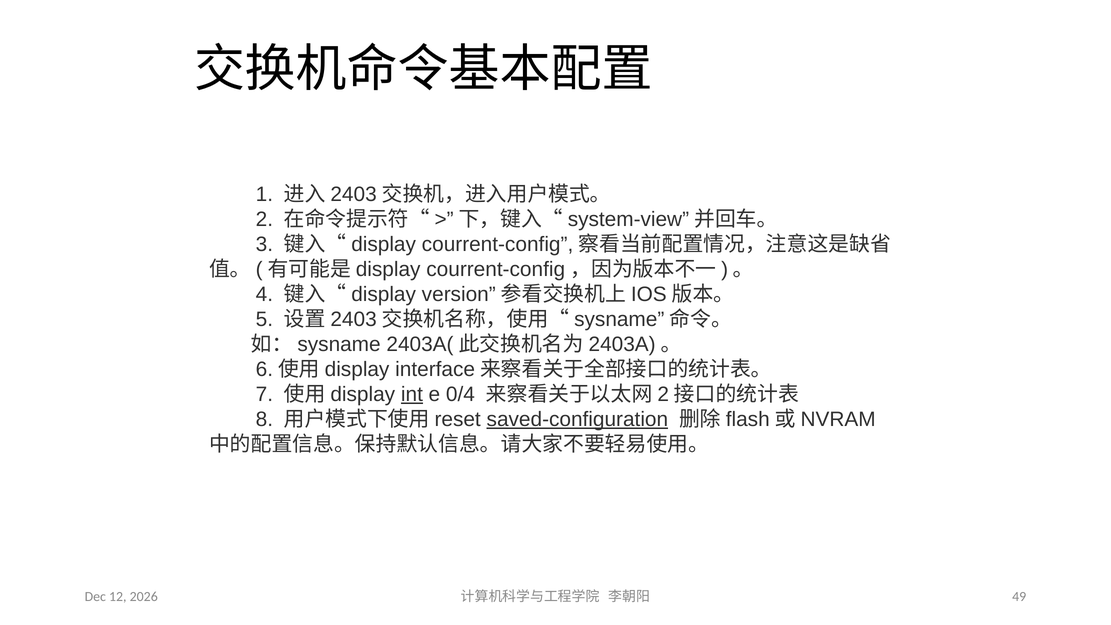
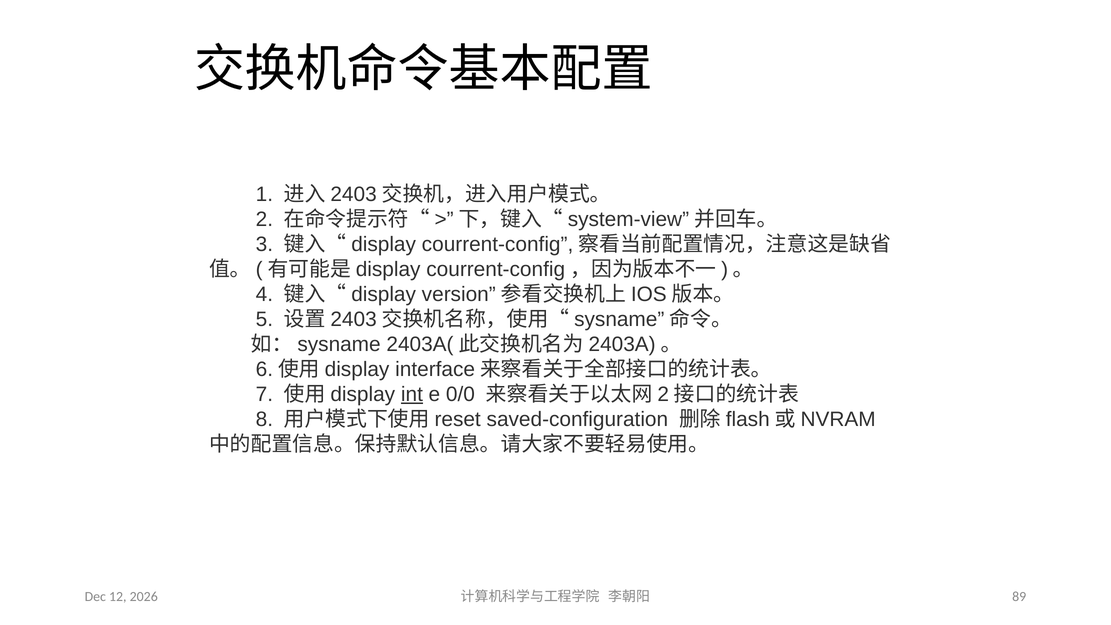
0/4: 0/4 -> 0/0
saved-configuration underline: present -> none
49: 49 -> 89
